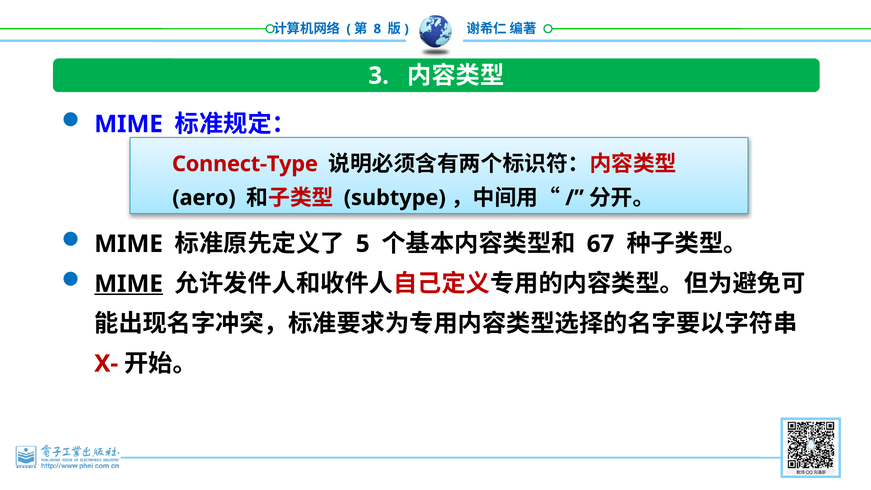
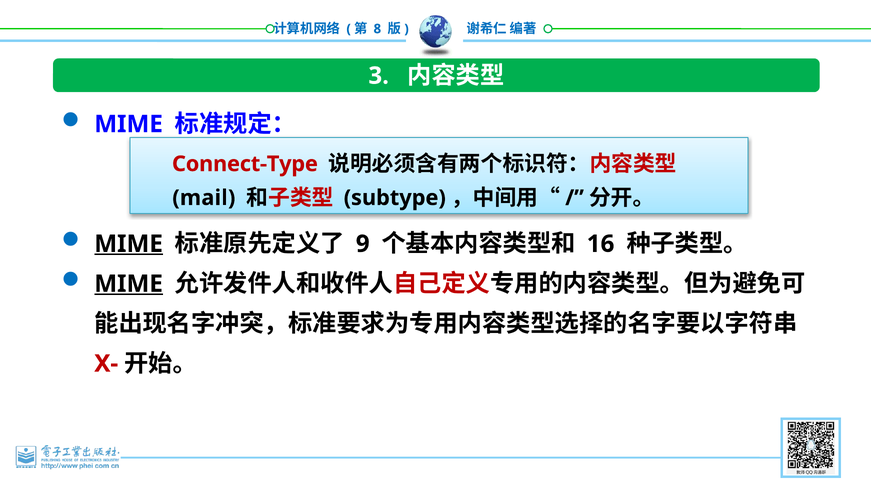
aero: aero -> mail
MIME at (129, 244) underline: none -> present
5: 5 -> 9
67: 67 -> 16
